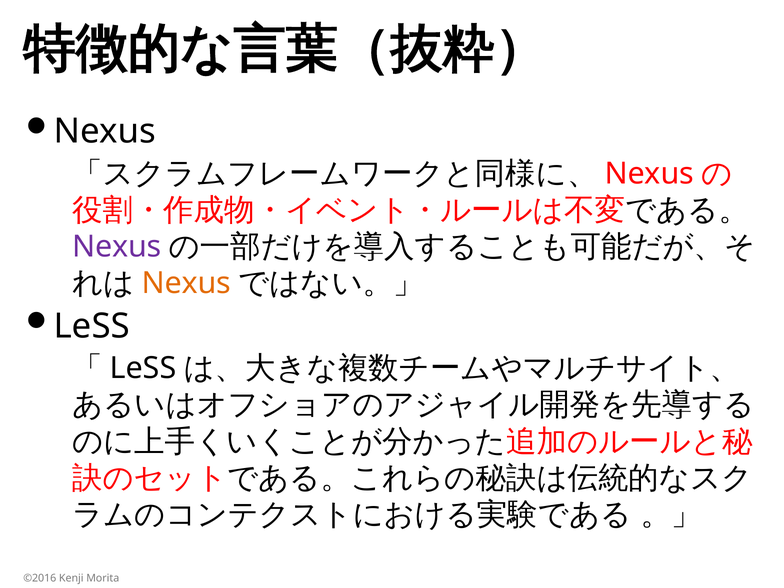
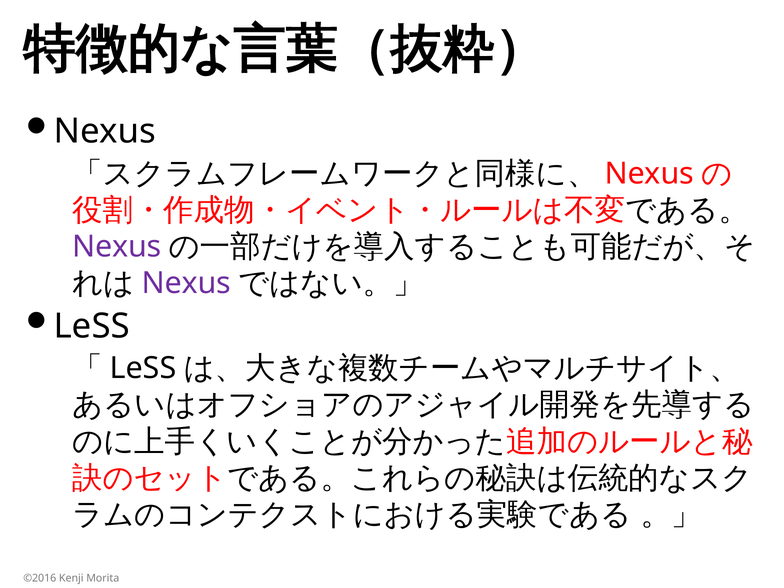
Nexus at (186, 283) colour: orange -> purple
